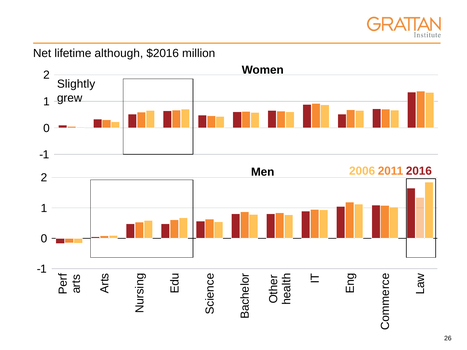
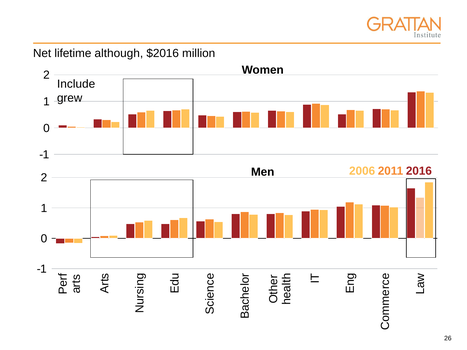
Slightly: Slightly -> Include
